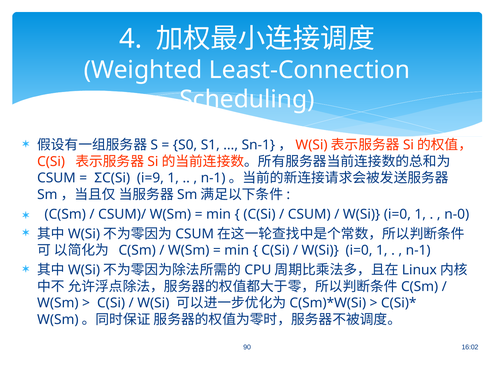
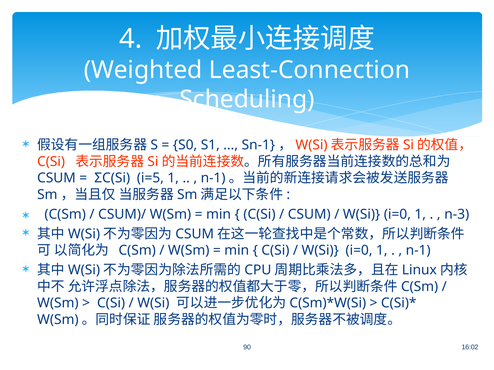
i=9: i=9 -> i=5
n-0: n-0 -> n-3
